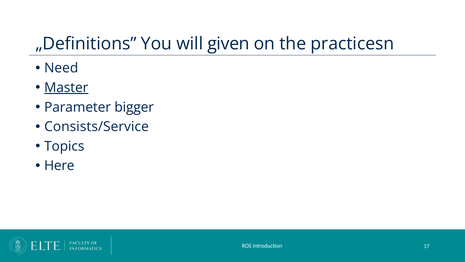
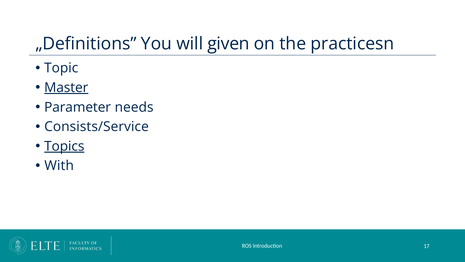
Need: Need -> Topic
bigger: bigger -> needs
Topics underline: none -> present
Here: Here -> With
